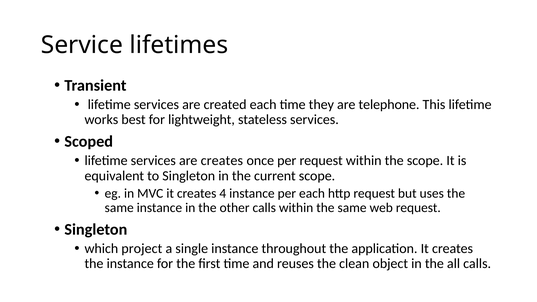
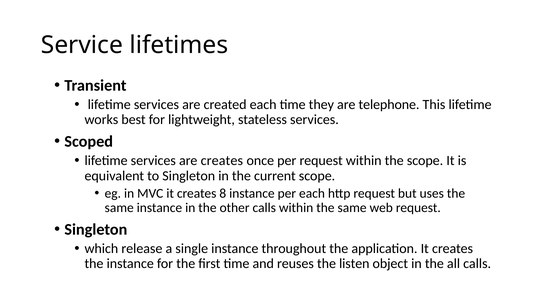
4: 4 -> 8
project: project -> release
clean: clean -> listen
